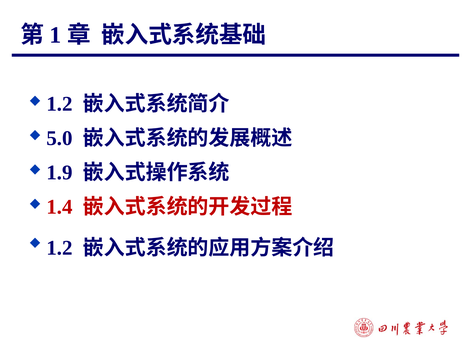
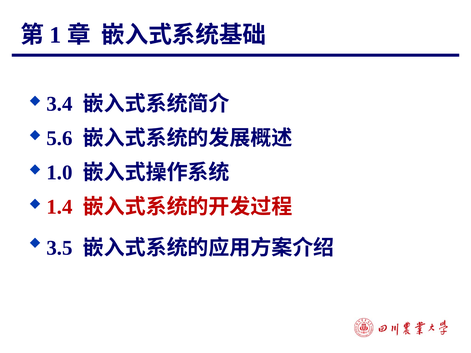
1.2 at (60, 104): 1.2 -> 3.4
5.0: 5.0 -> 5.6
1.9: 1.9 -> 1.0
1.2 at (60, 248): 1.2 -> 3.5
